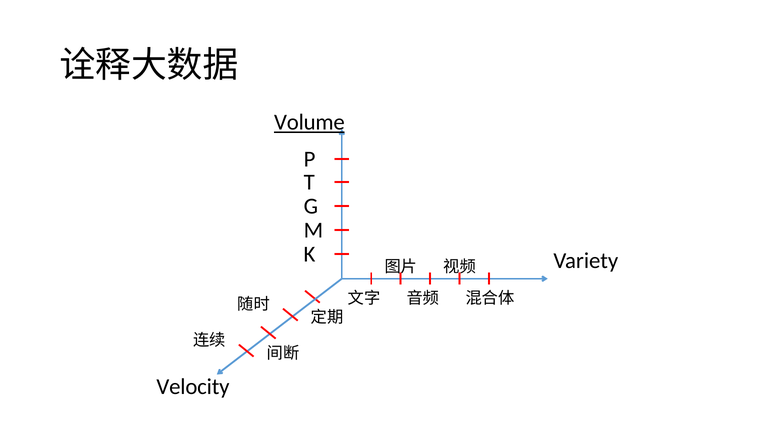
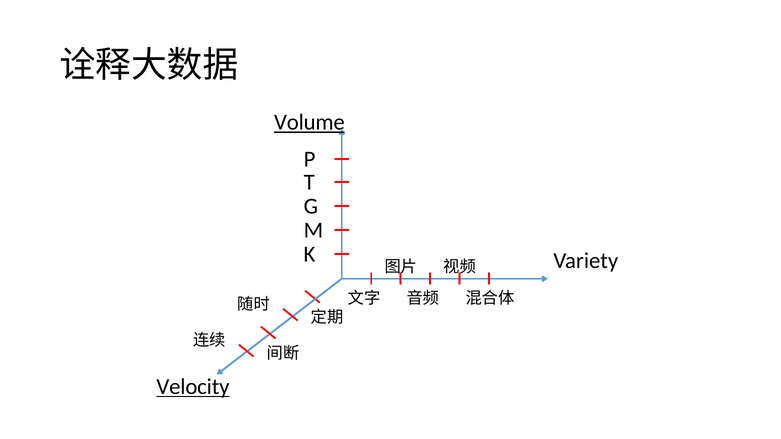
Velocity underline: none -> present
